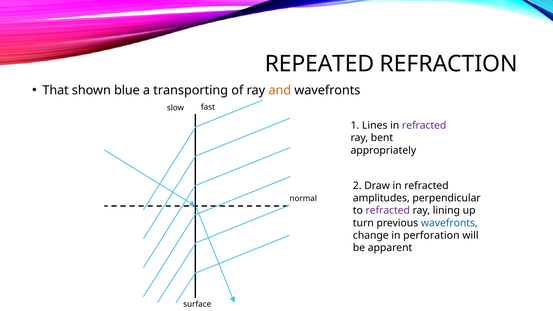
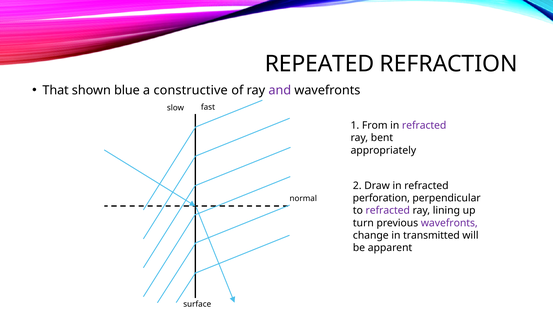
transporting: transporting -> constructive
and colour: orange -> purple
Lines: Lines -> From
amplitudes: amplitudes -> perforation
wavefronts at (449, 223) colour: blue -> purple
perforation: perforation -> transmitted
